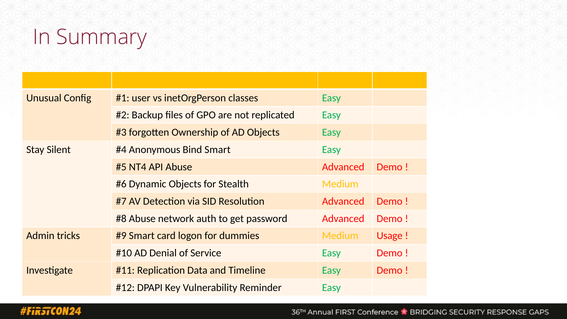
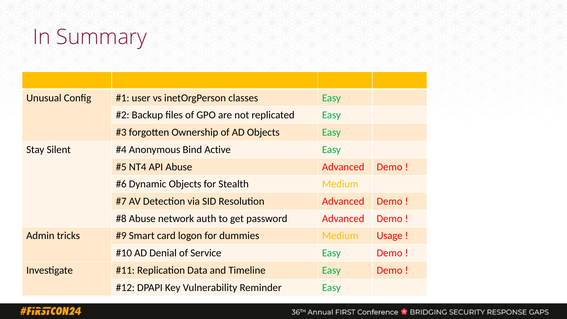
Bind Smart: Smart -> Active
